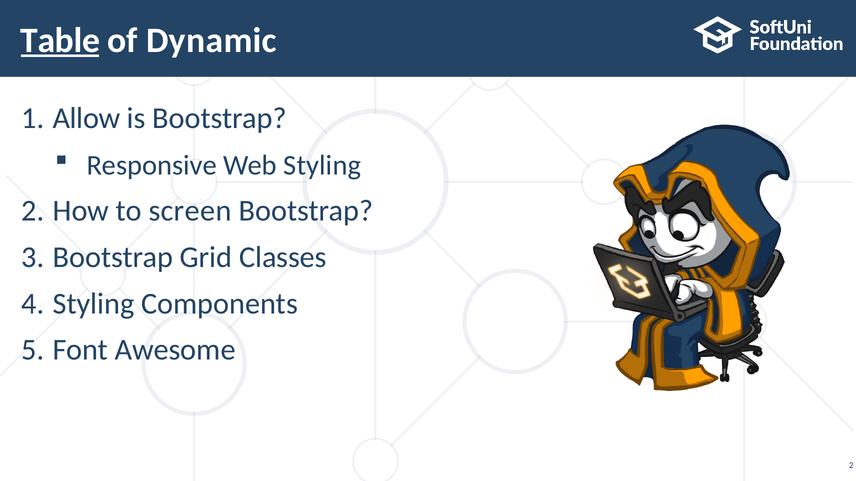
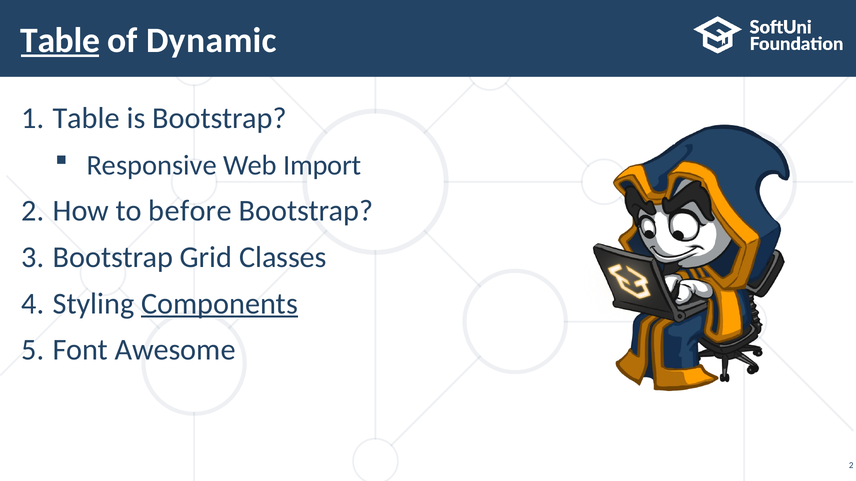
Allow at (86, 118): Allow -> Table
Web Styling: Styling -> Import
screen: screen -> before
Components underline: none -> present
